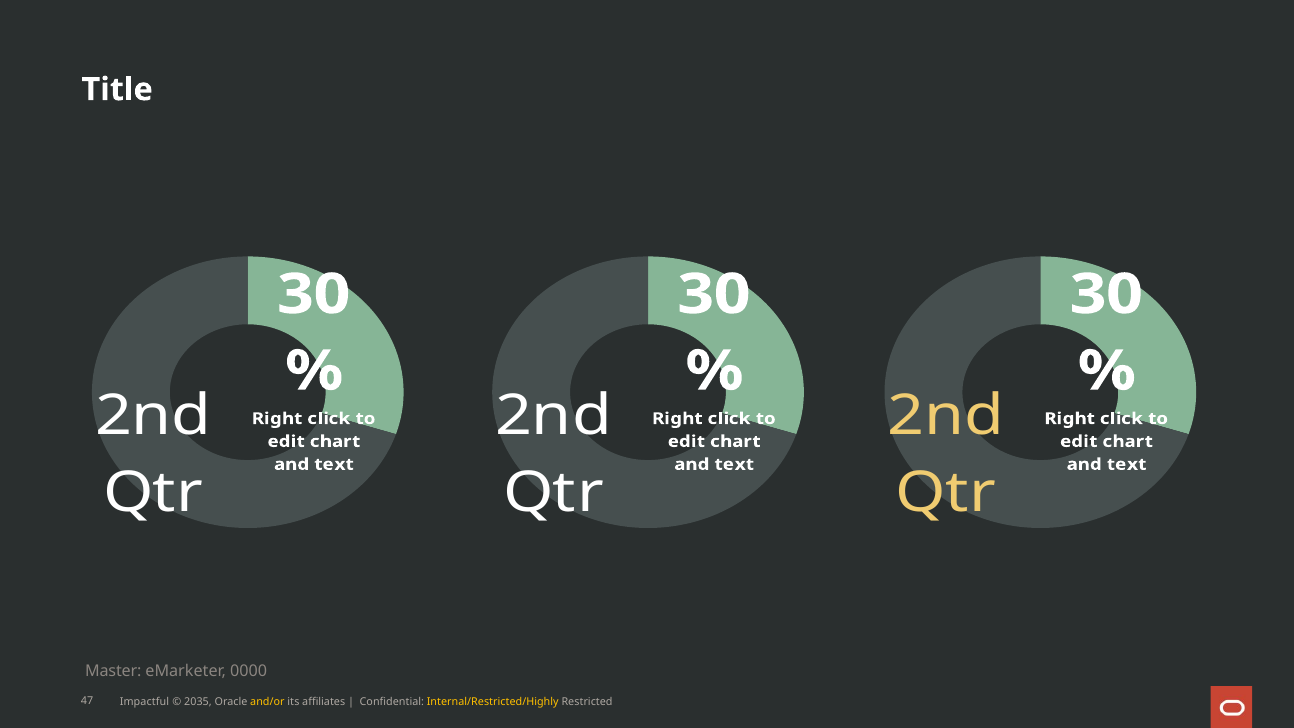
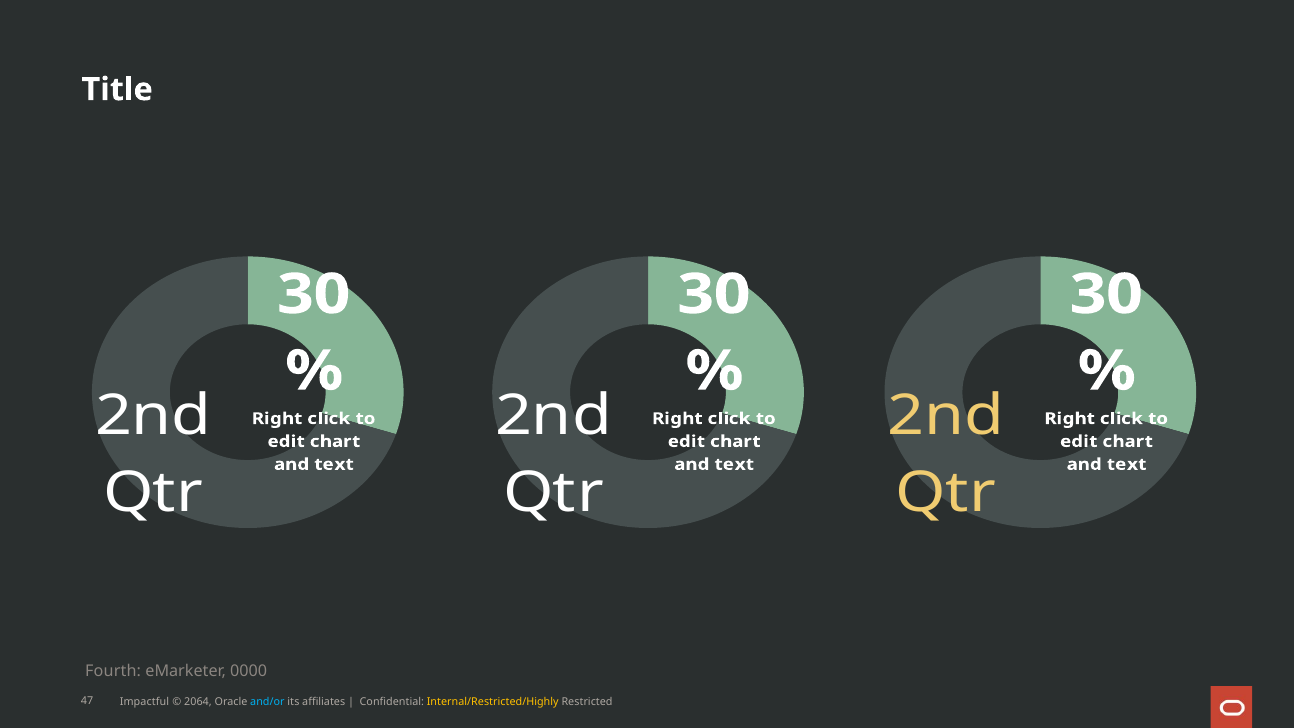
Master: Master -> Fourth
2035: 2035 -> 2064
and/or colour: yellow -> light blue
